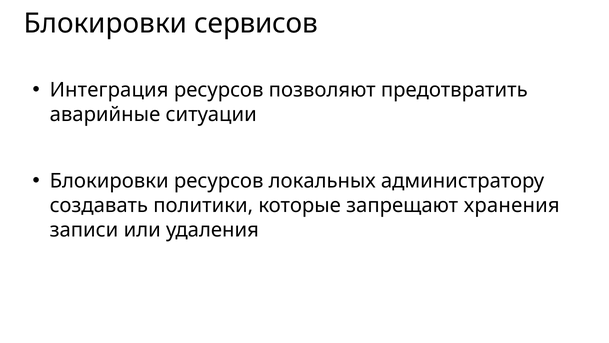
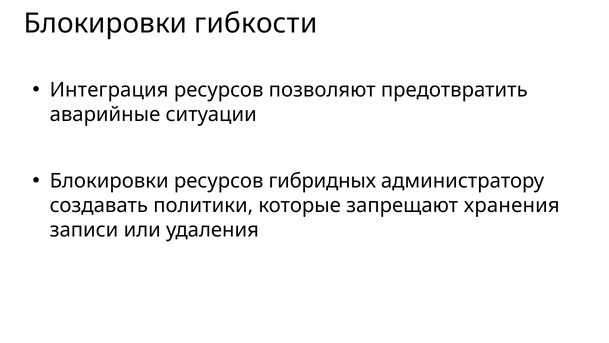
сервисов: сервисов -> гибкости
локальных: локальных -> гибридных
